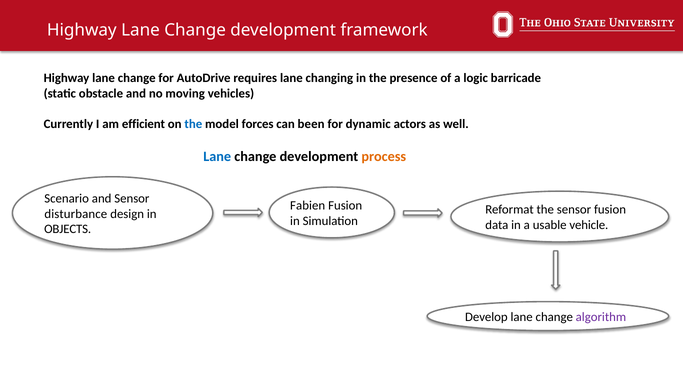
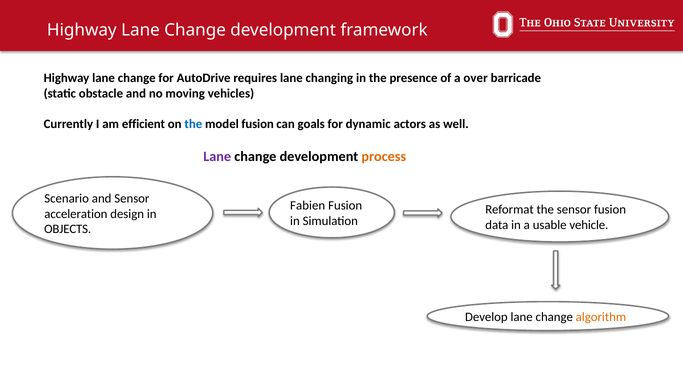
logic: logic -> over
model forces: forces -> fusion
been: been -> goals
Lane at (217, 156) colour: blue -> purple
disturbance: disturbance -> acceleration
algorithm colour: purple -> orange
